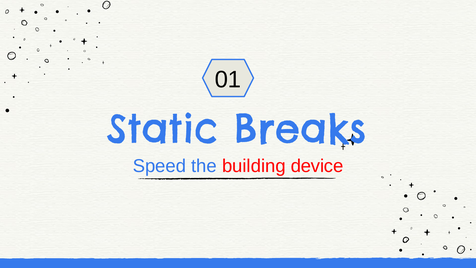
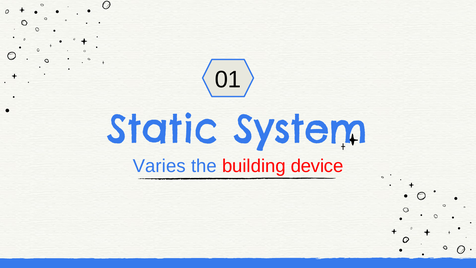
Breaks: Breaks -> System
Speed: Speed -> Varies
